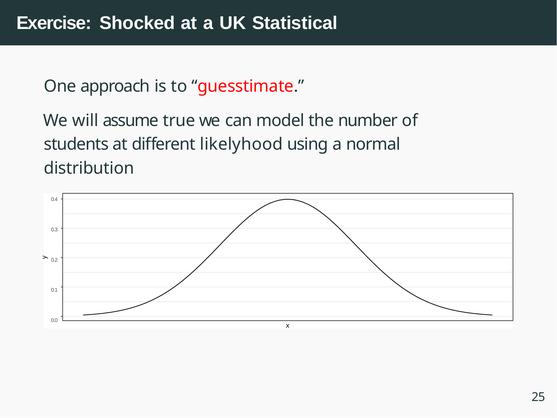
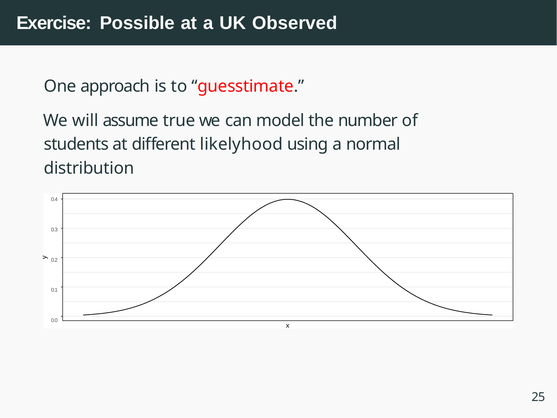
Shocked: Shocked -> Possible
Statistical: Statistical -> Observed
